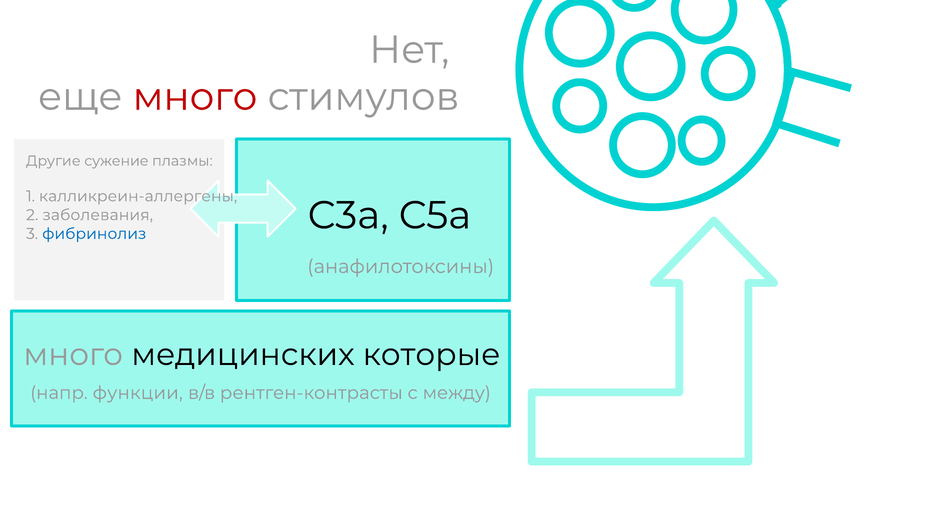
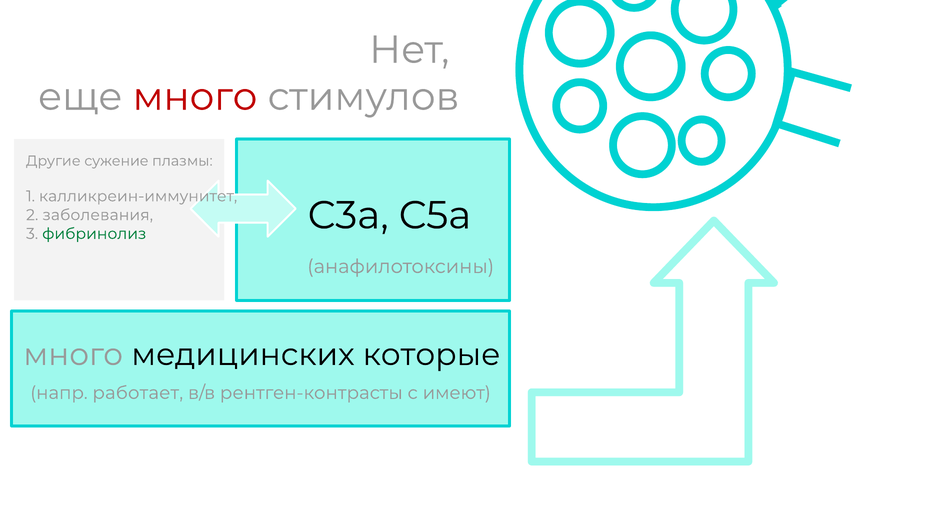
калликреин-аллергены: калликреин-аллергены -> калликреин-иммунитет
фибринолиз colour: blue -> green
функции: функции -> работает
между: между -> имеют
